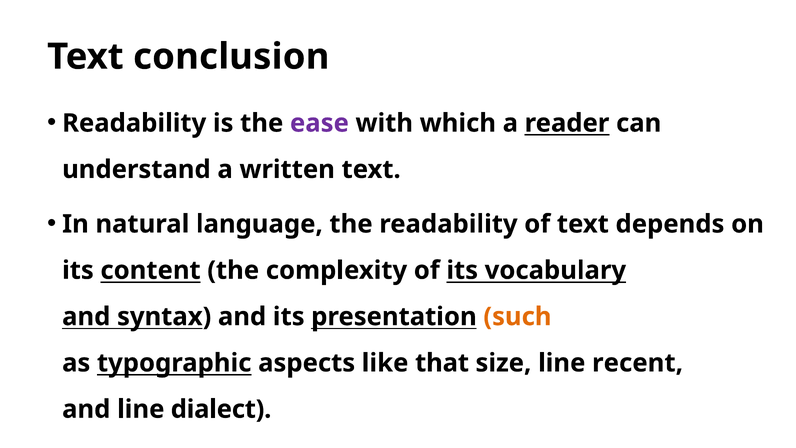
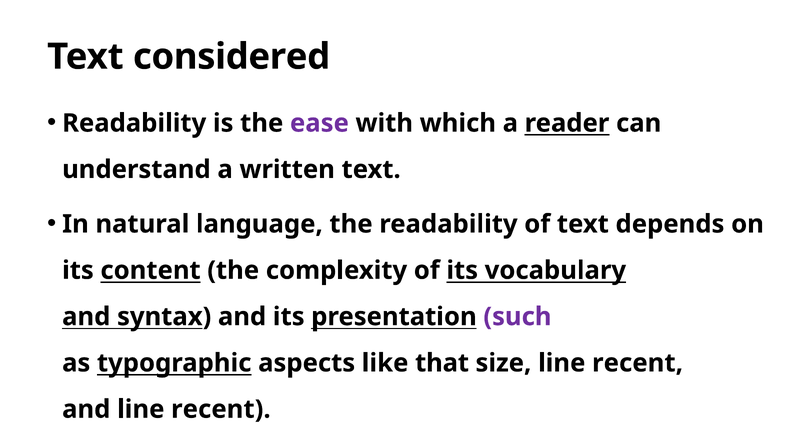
conclusion: conclusion -> considered
such colour: orange -> purple
and line dialect: dialect -> recent
